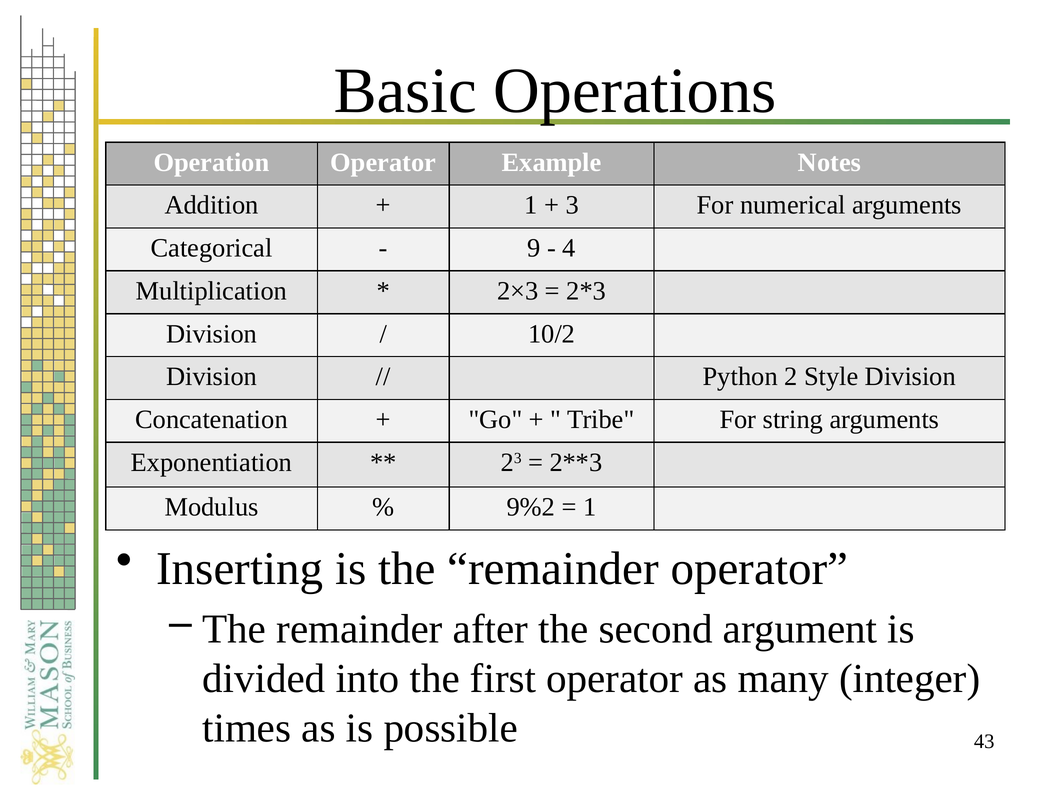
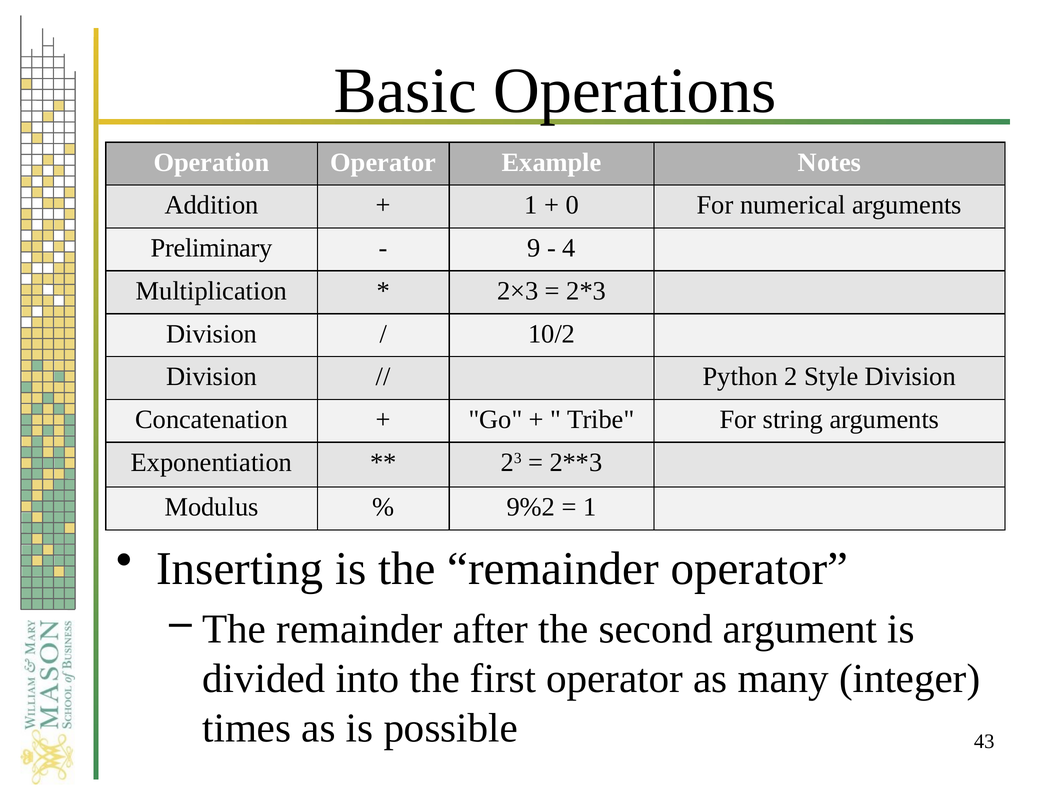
3: 3 -> 0
Categorical: Categorical -> Preliminary
